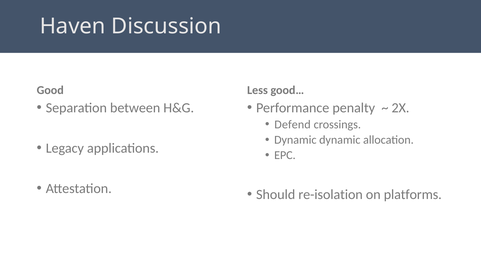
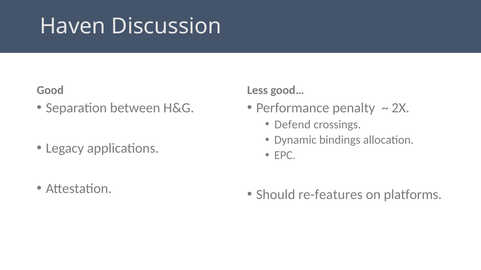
Dynamic dynamic: dynamic -> bindings
re-isolation: re-isolation -> re-features
